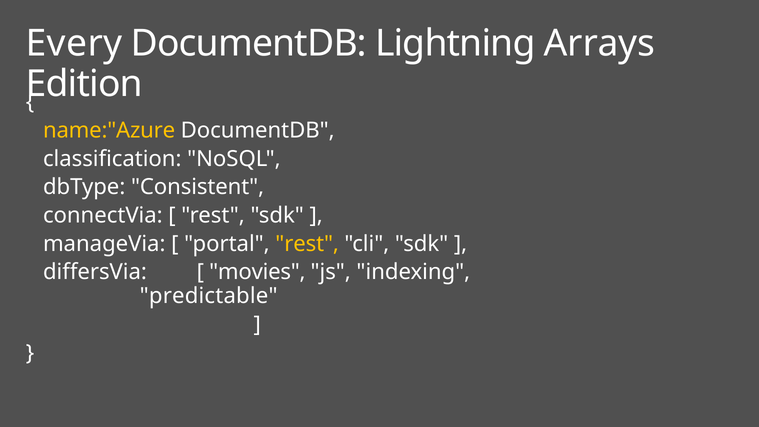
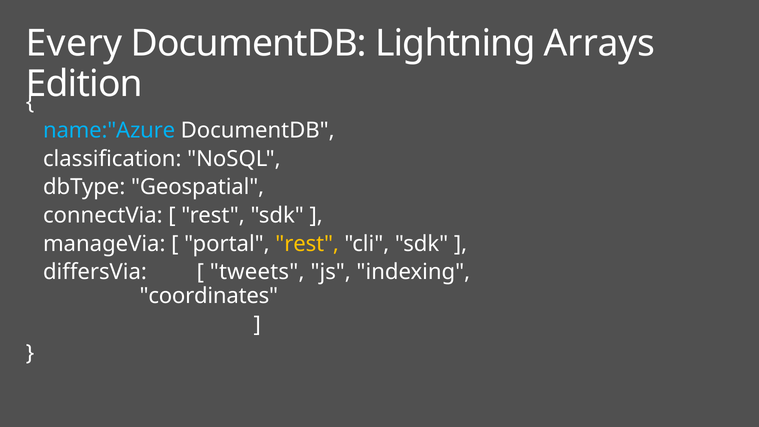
name:"Azure colour: yellow -> light blue
Consistent: Consistent -> Geospatial
movies: movies -> tweets
predictable: predictable -> coordinates
